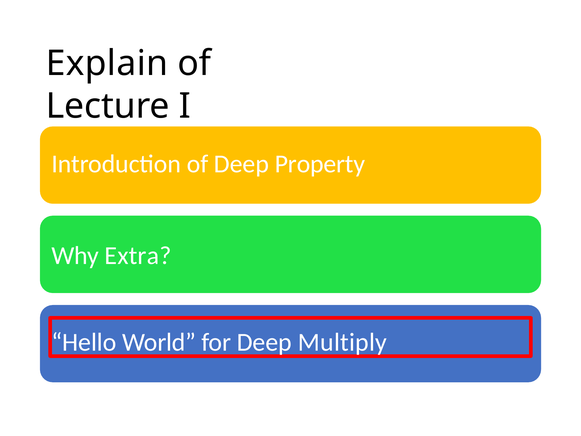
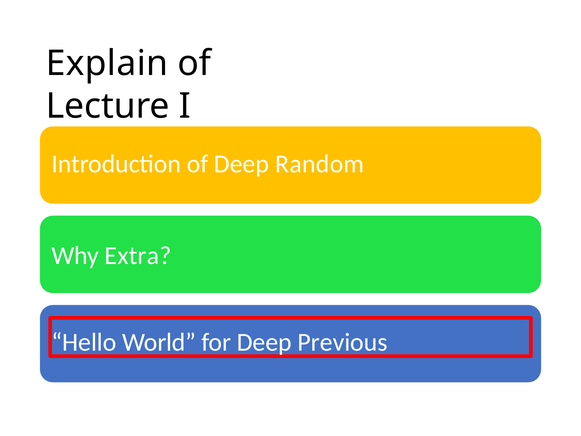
Property: Property -> Random
Multiply: Multiply -> Previous
